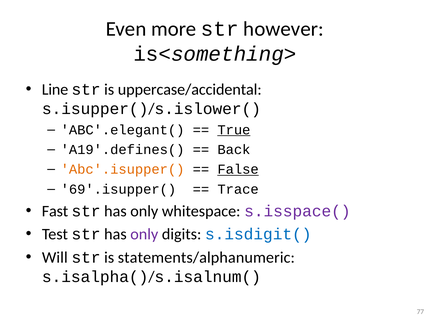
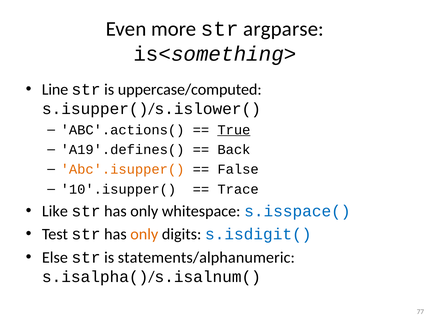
however: however -> argparse
uppercase/accidental: uppercase/accidental -> uppercase/computed
ABC'.elegant(: ABC'.elegant( -> ABC'.actions(
False underline: present -> none
69'.isupper(: 69'.isupper( -> 10'.isupper(
Fast: Fast -> Like
s.isspace( colour: purple -> blue
only at (144, 235) colour: purple -> orange
Will: Will -> Else
